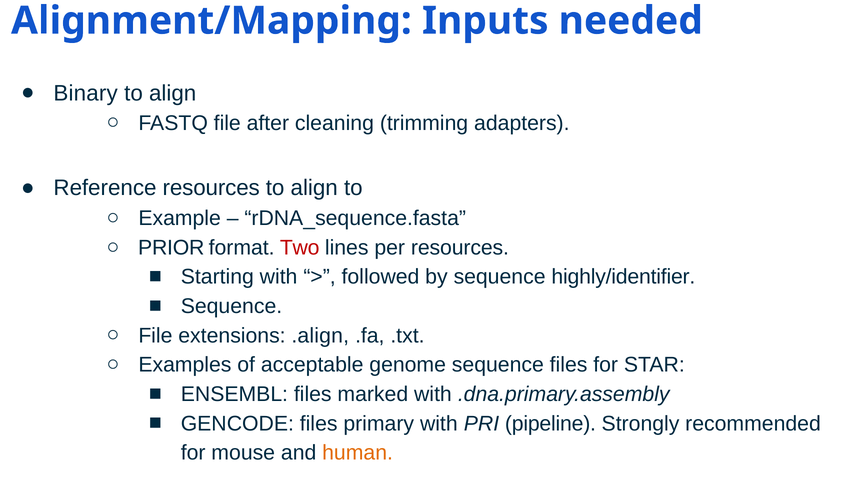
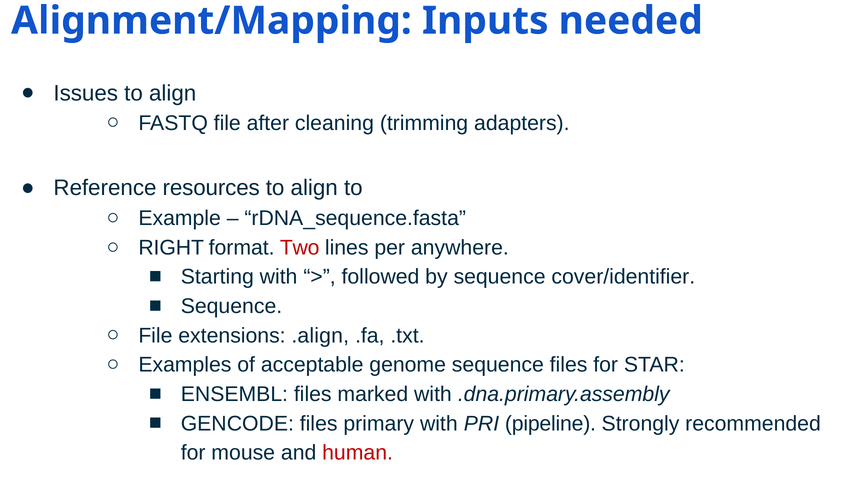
Binary: Binary -> Issues
PRIOR: PRIOR -> RIGHT
per resources: resources -> anywhere
highly/identifier: highly/identifier -> cover/identifier
human colour: orange -> red
